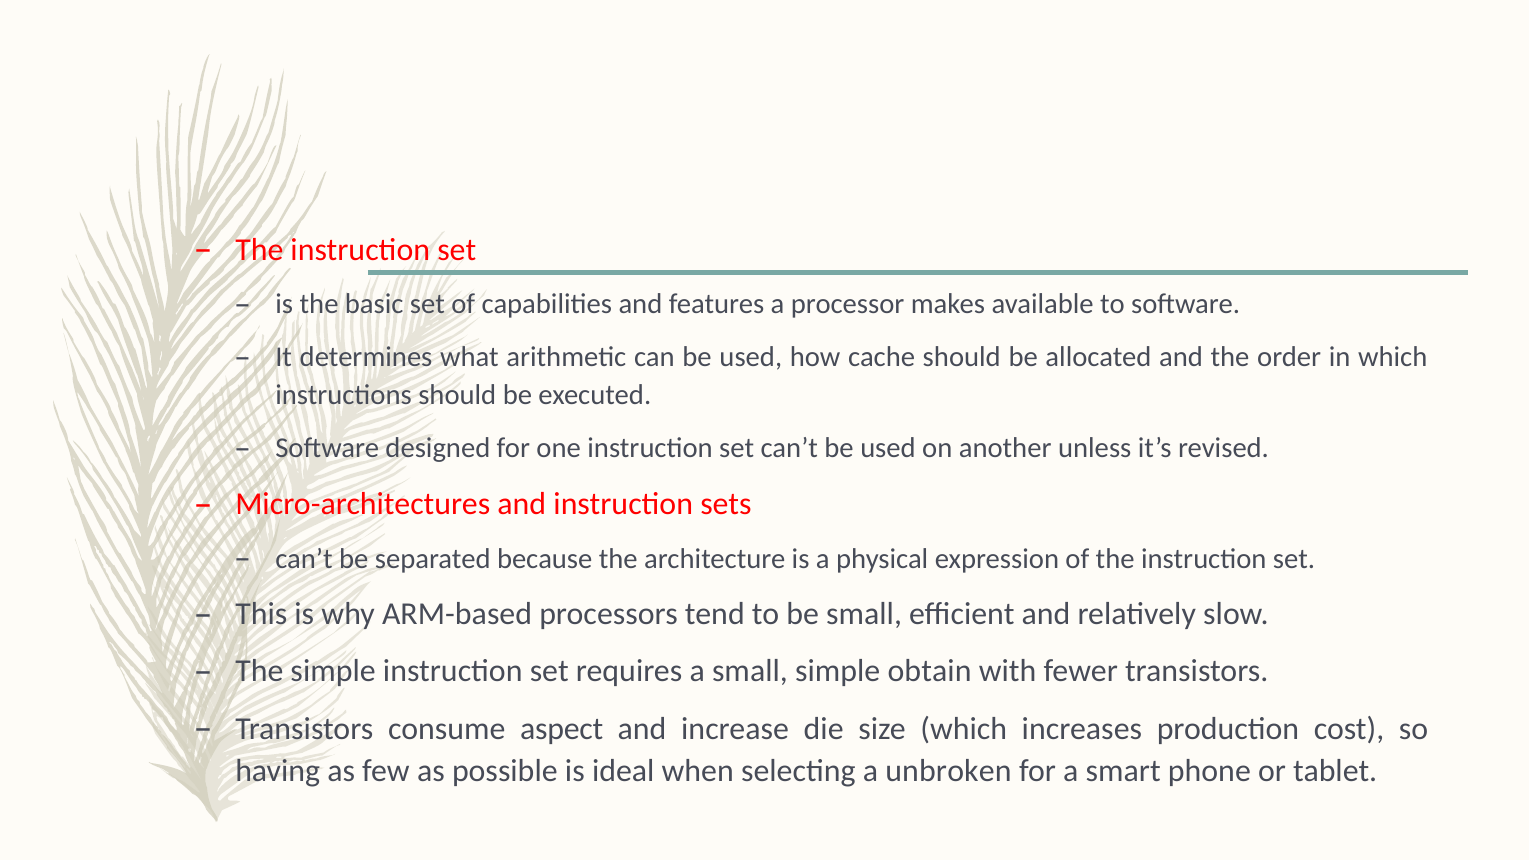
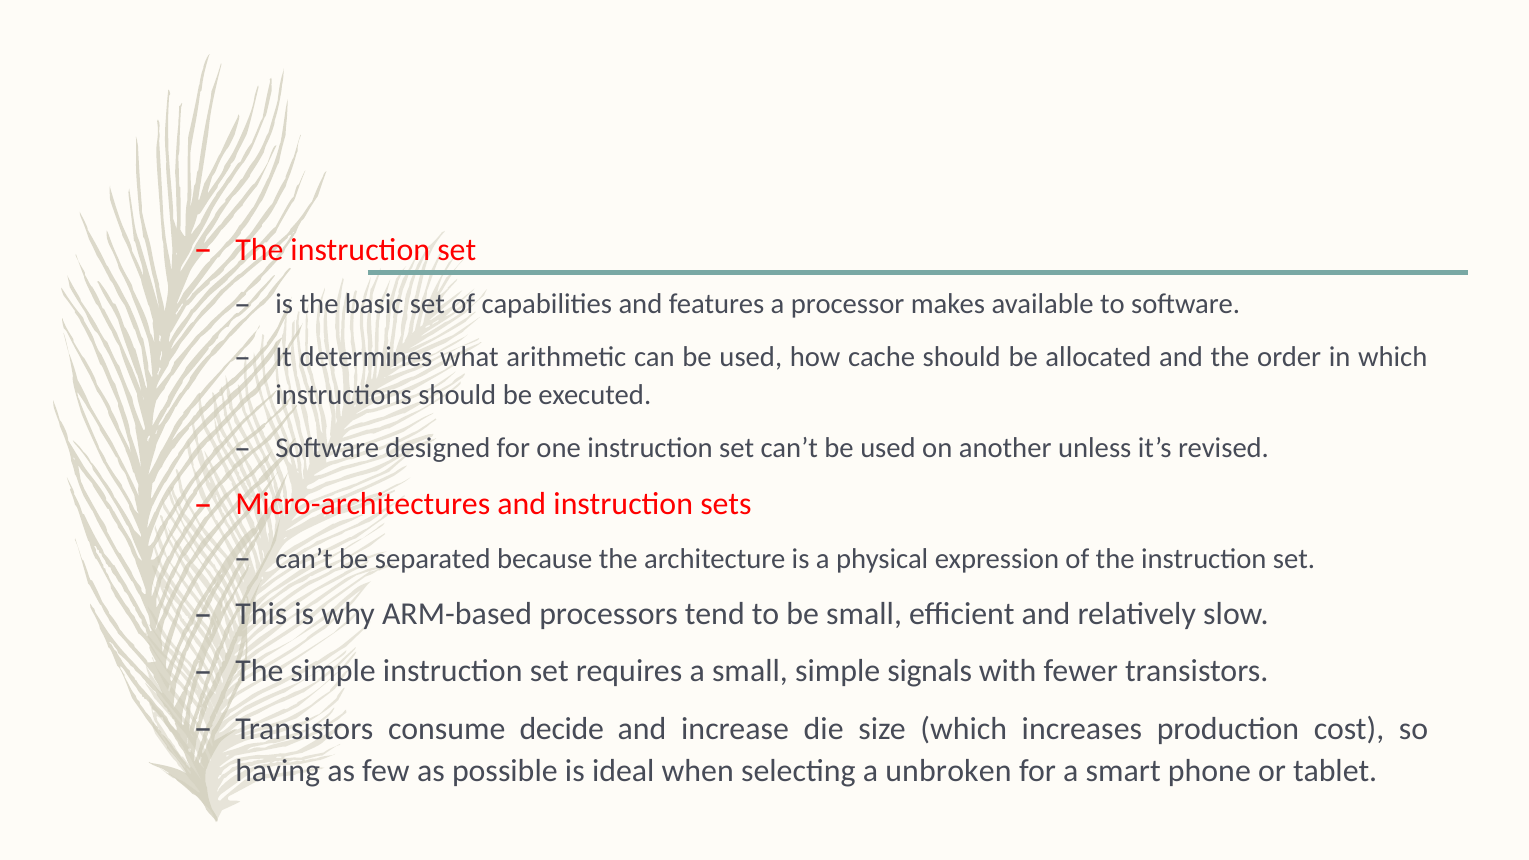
obtain: obtain -> signals
aspect: aspect -> decide
